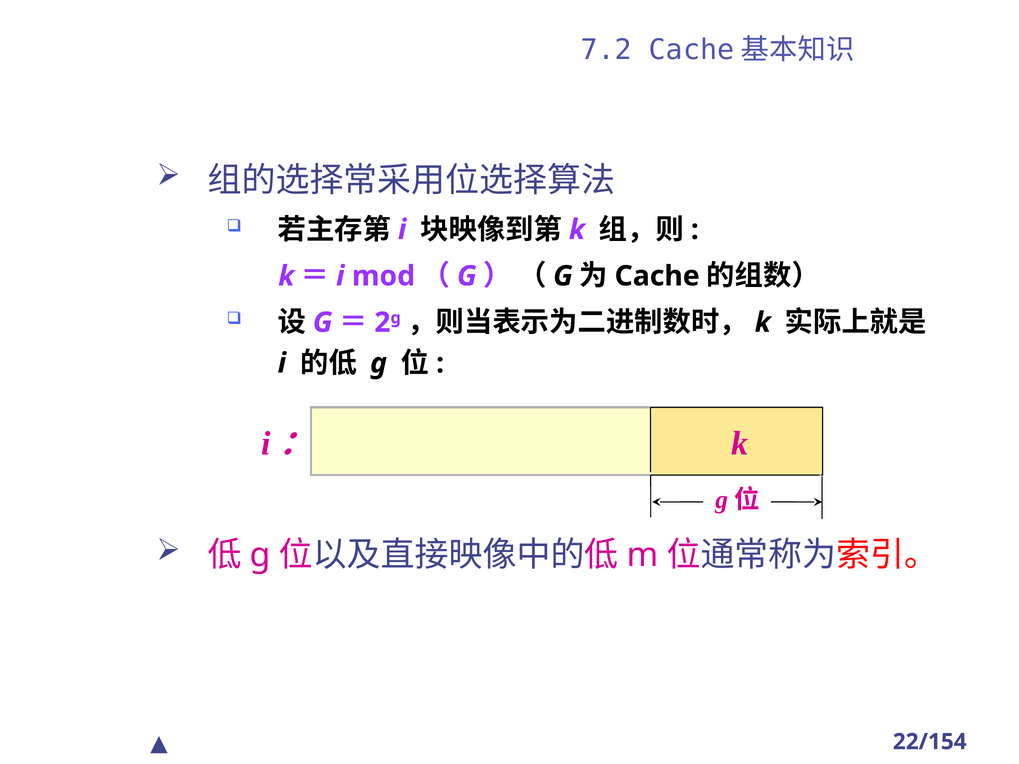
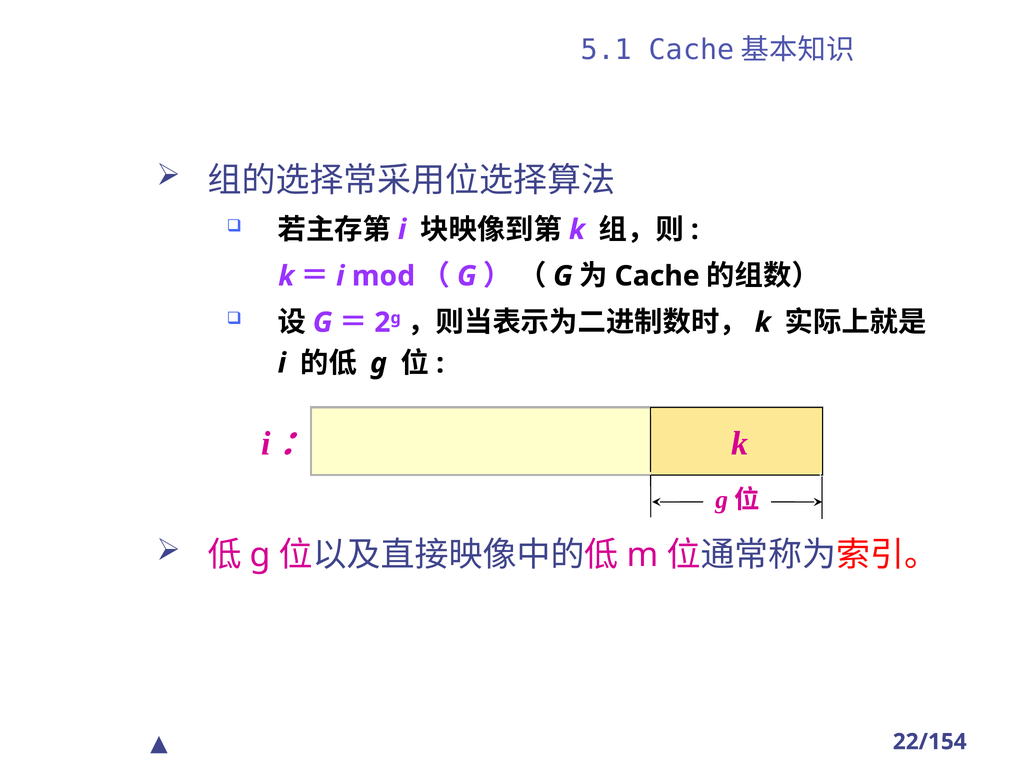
7.2: 7.2 -> 5.1
